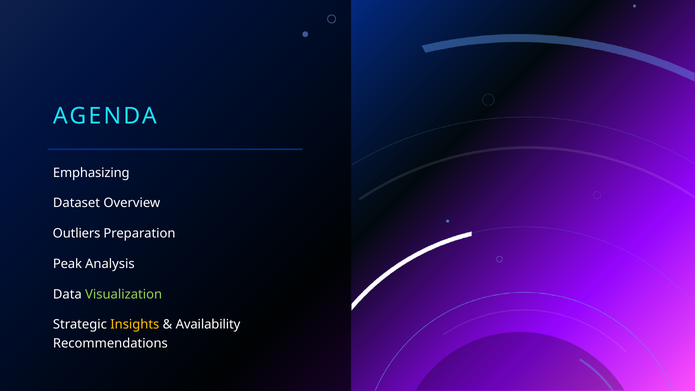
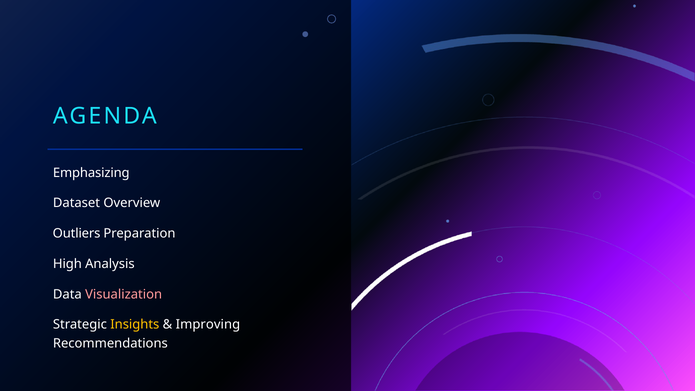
Peak: Peak -> High
Visualization colour: light green -> pink
Availability: Availability -> Improving
